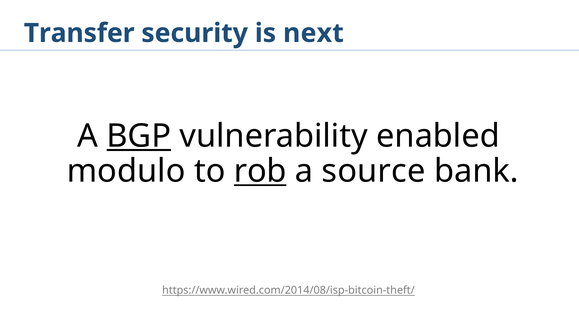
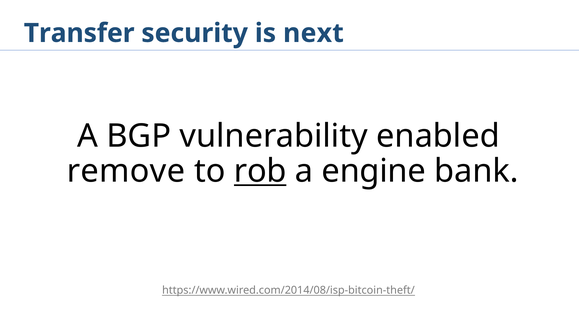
BGP underline: present -> none
modulo: modulo -> remove
source: source -> engine
